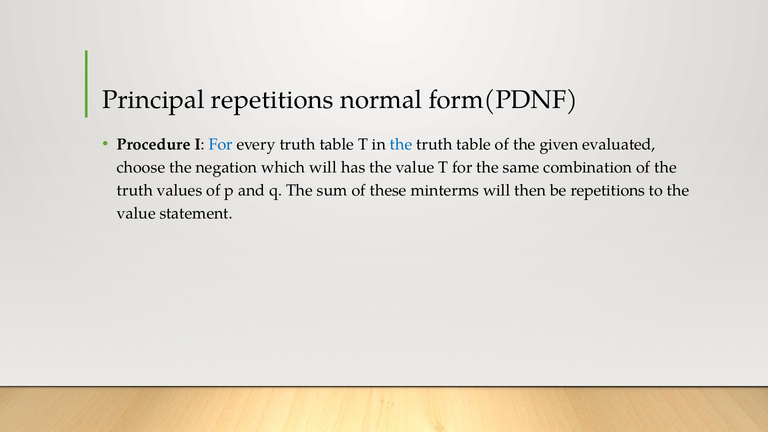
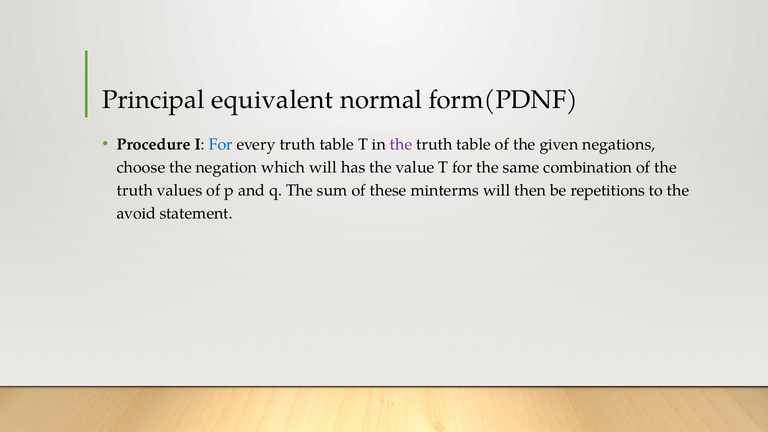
Principal repetitions: repetitions -> equivalent
the at (401, 144) colour: blue -> purple
evaluated: evaluated -> negations
value at (136, 214): value -> avoid
